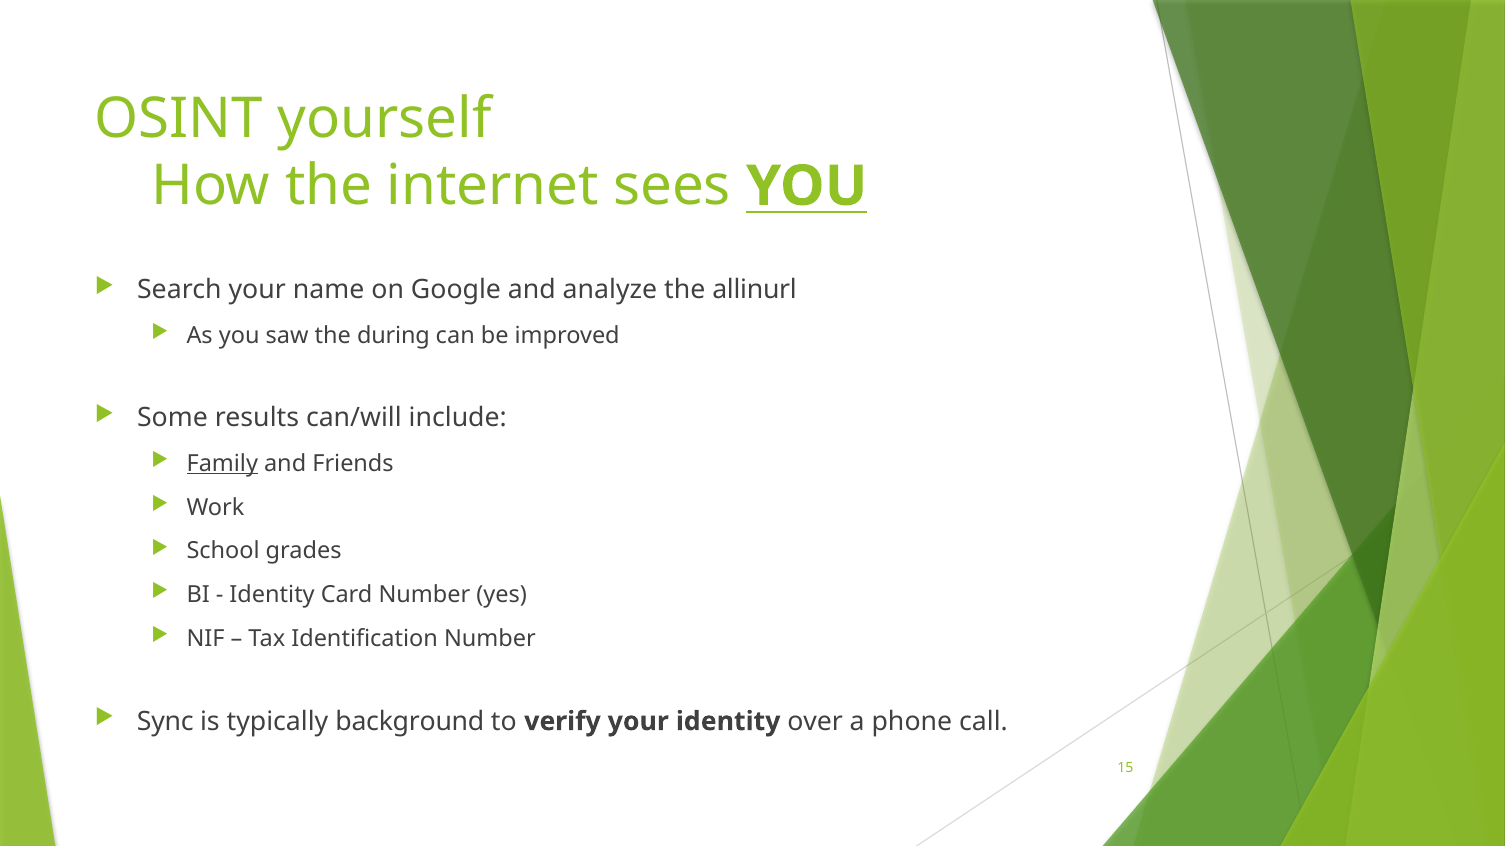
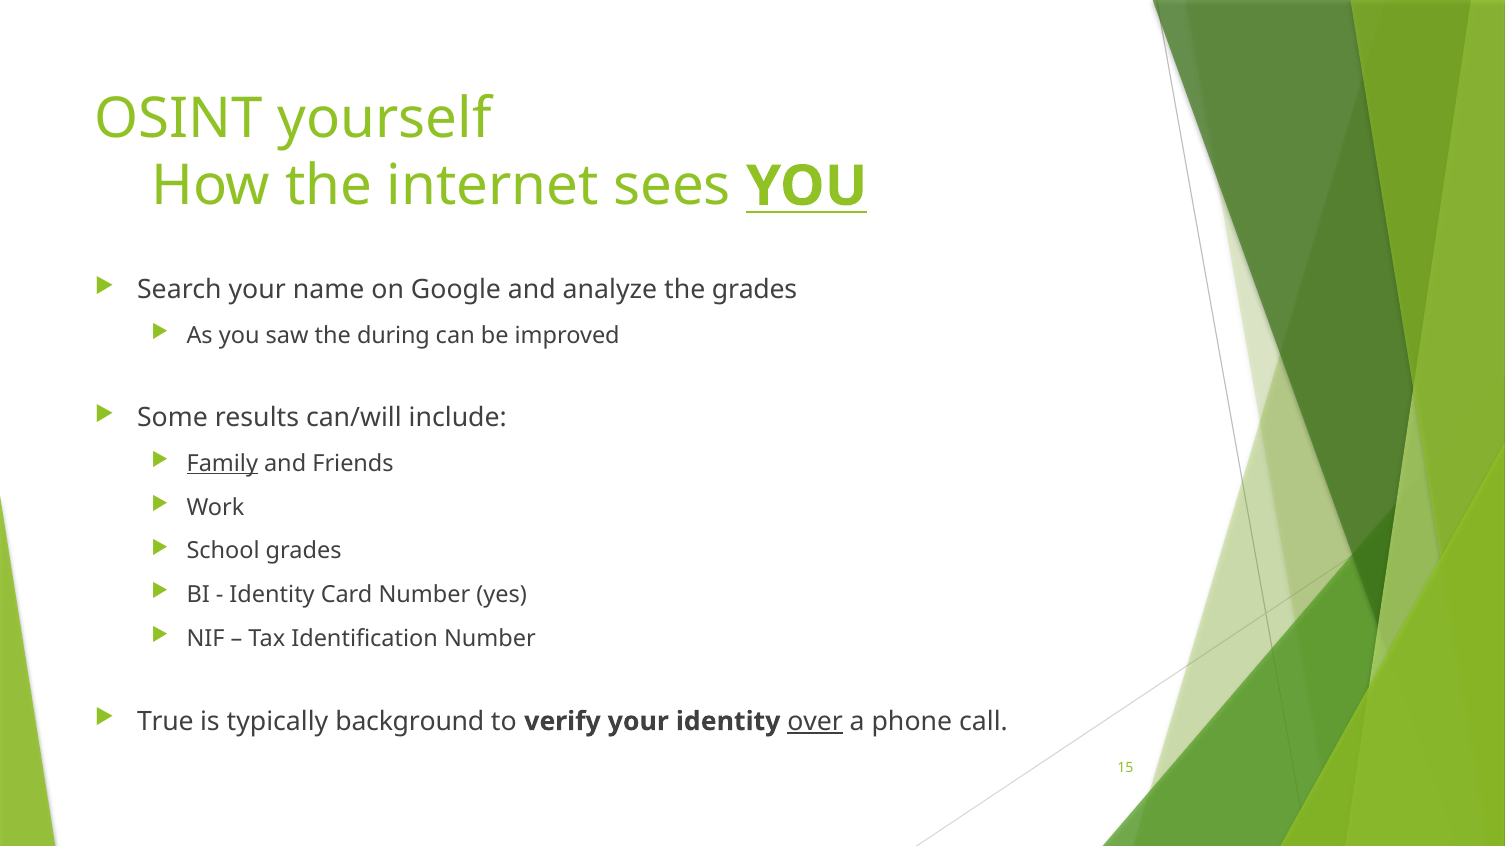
the allinurl: allinurl -> grades
Sync: Sync -> True
over underline: none -> present
